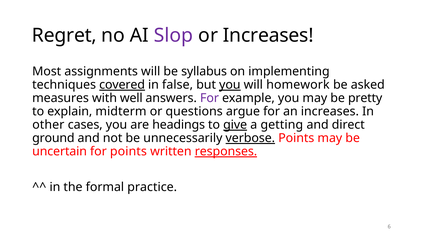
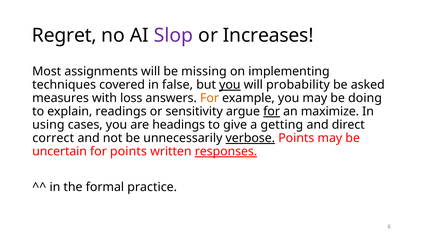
syllabus: syllabus -> missing
covered underline: present -> none
homework: homework -> probability
well: well -> loss
For at (209, 98) colour: purple -> orange
pretty: pretty -> doing
midterm: midterm -> readings
questions: questions -> sensitivity
for at (272, 111) underline: none -> present
an increases: increases -> maximize
other: other -> using
give underline: present -> none
ground: ground -> correct
